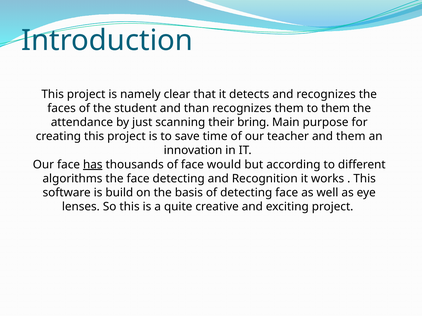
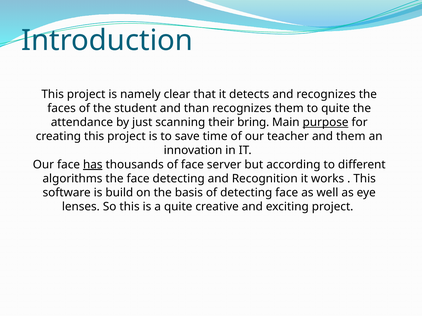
to them: them -> quite
purpose underline: none -> present
would: would -> server
